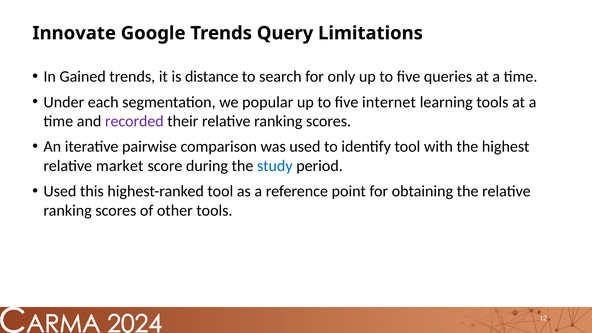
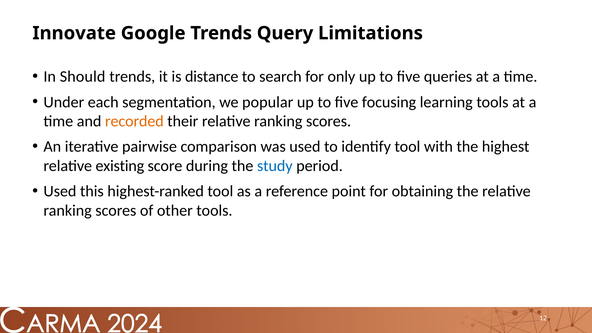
Gained: Gained -> Should
internet: internet -> focusing
recorded colour: purple -> orange
market: market -> existing
